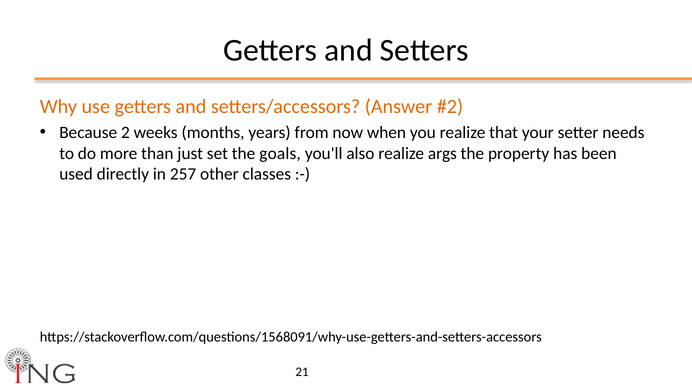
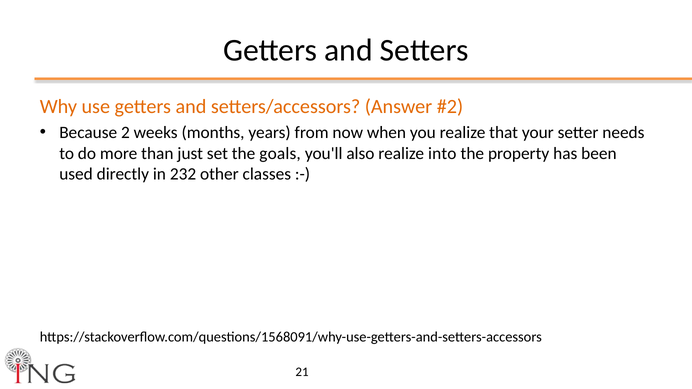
args: args -> into
257: 257 -> 232
